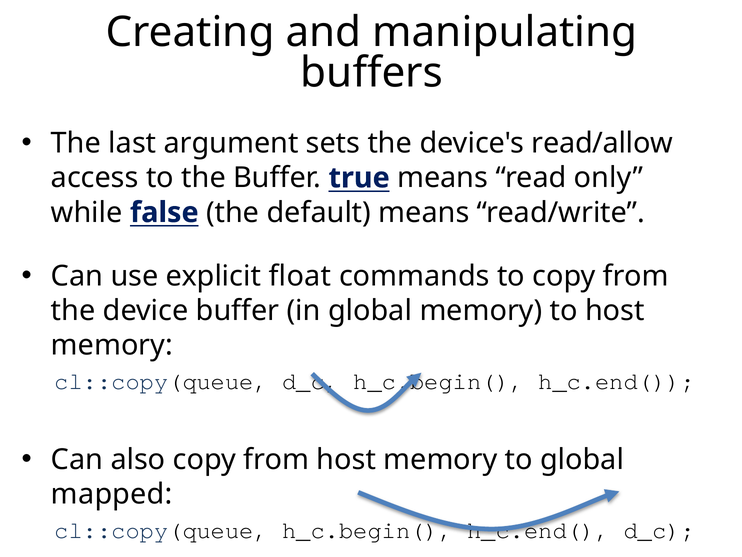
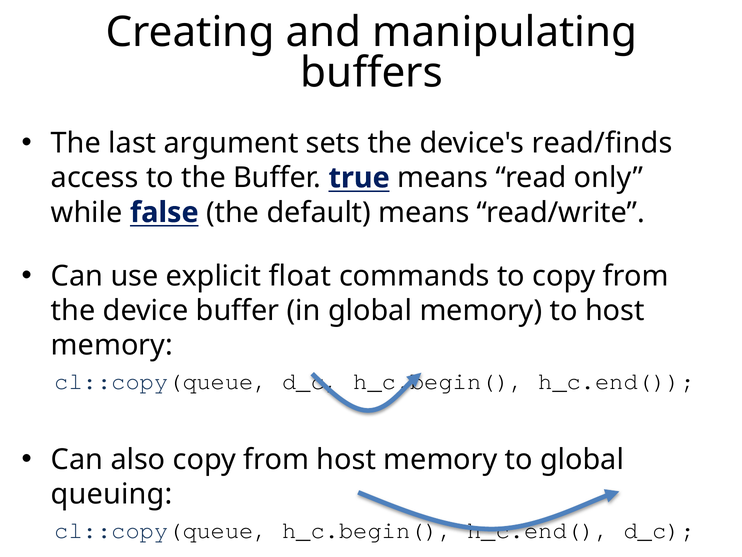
read/allow: read/allow -> read/finds
mapped: mapped -> queuing
